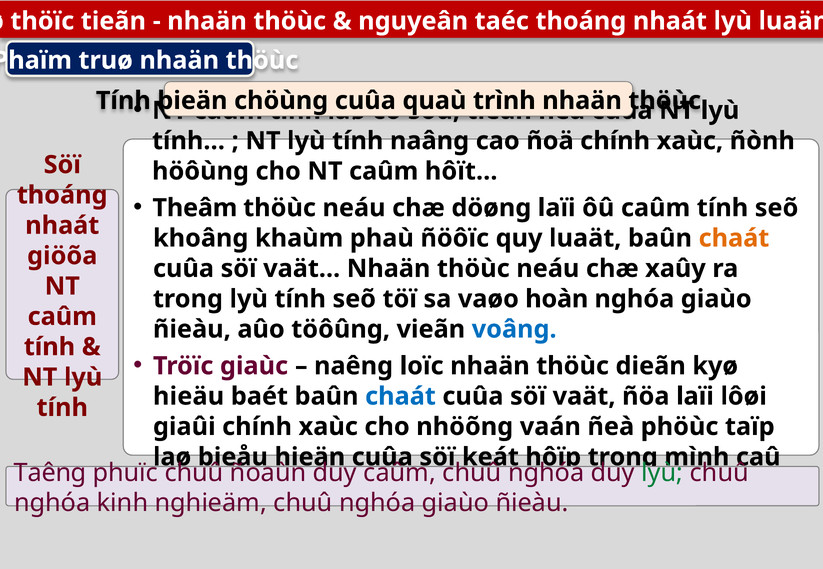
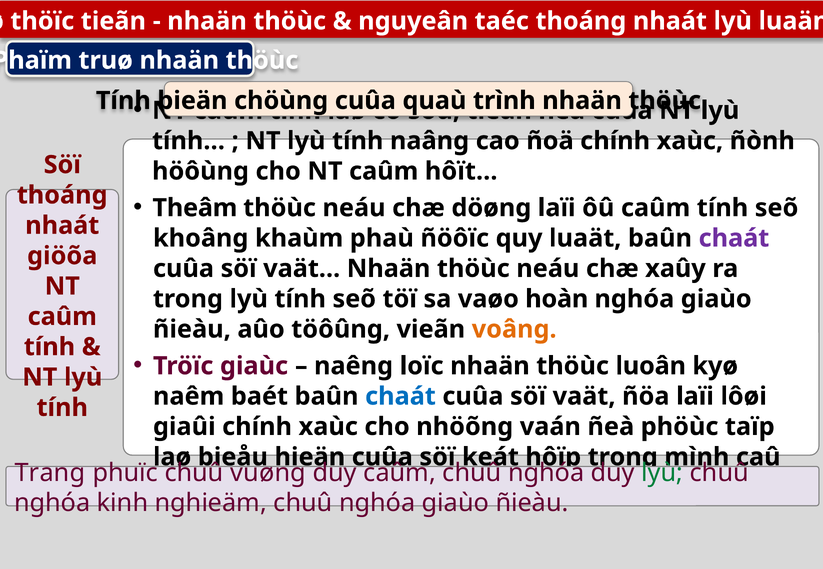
chaát at (734, 238) colour: orange -> purple
voâng colour: blue -> orange
dieãn: dieãn -> luoân
hieäu: hieäu -> naêm
Taêng: Taêng -> Trang
ñoaùn: ñoaùn -> vuøng
